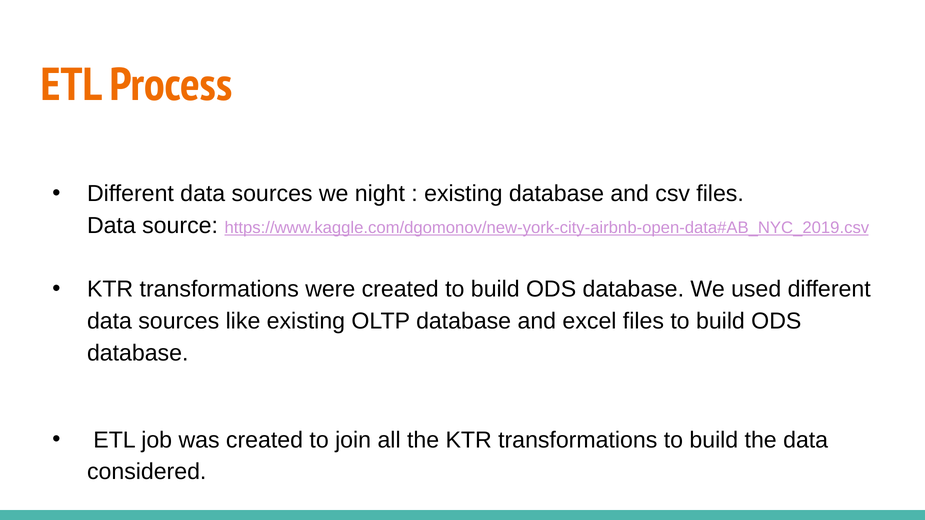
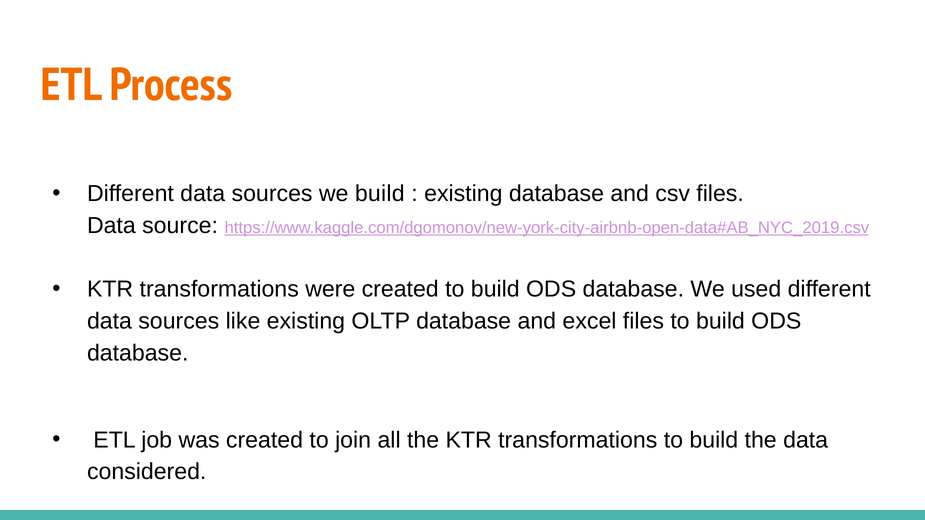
we night: night -> build
